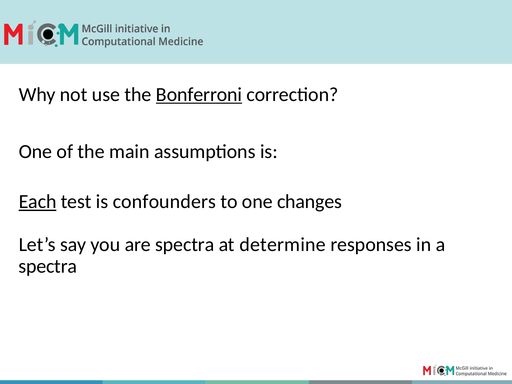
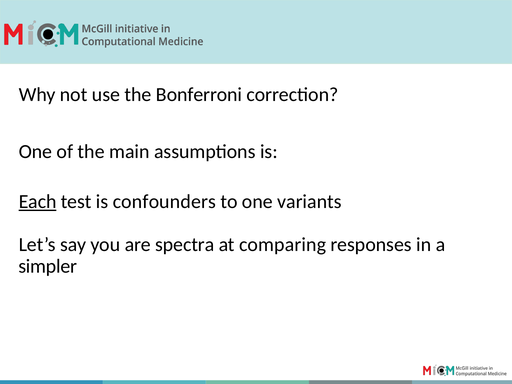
Bonferroni underline: present -> none
changes: changes -> variants
determine: determine -> comparing
spectra at (48, 266): spectra -> simpler
